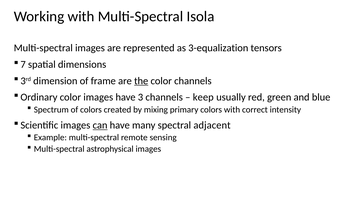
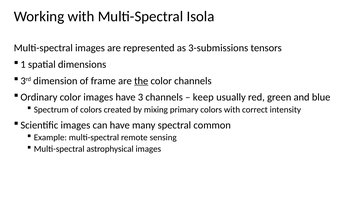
3-equalization: 3-equalization -> 3-submissions
7: 7 -> 1
can underline: present -> none
adjacent: adjacent -> common
